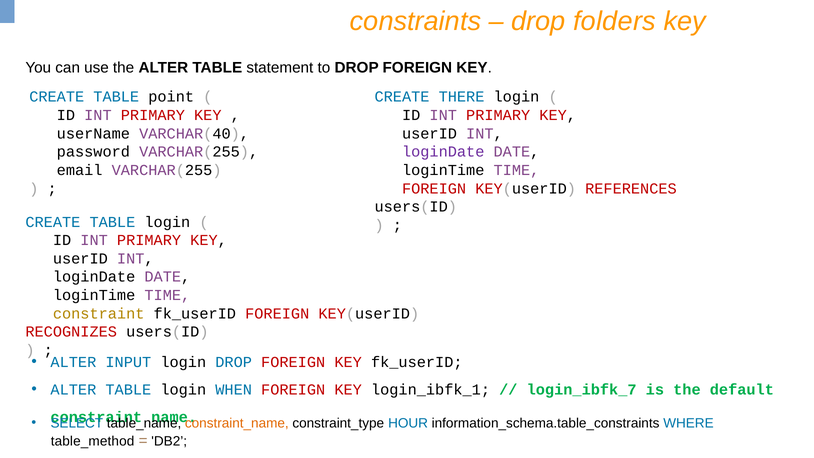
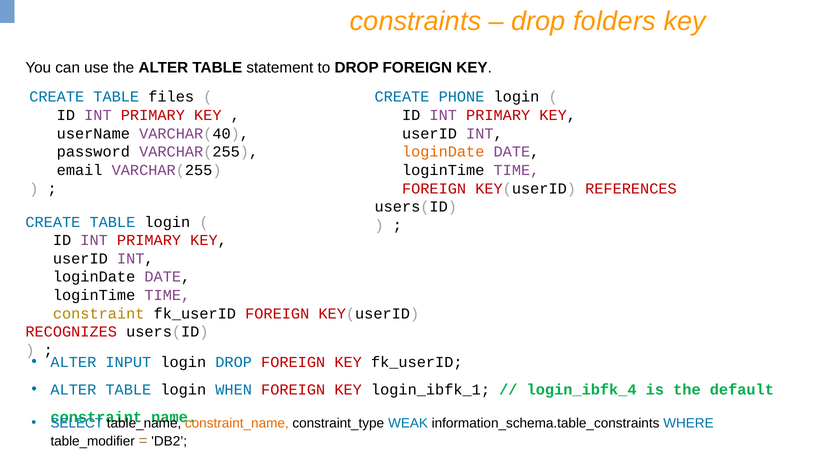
point: point -> files
THERE: THERE -> PHONE
loginDate at (443, 152) colour: purple -> orange
login_ibfk_7: login_ibfk_7 -> login_ibfk_4
HOUR: HOUR -> WEAK
table_method: table_method -> table_modifier
